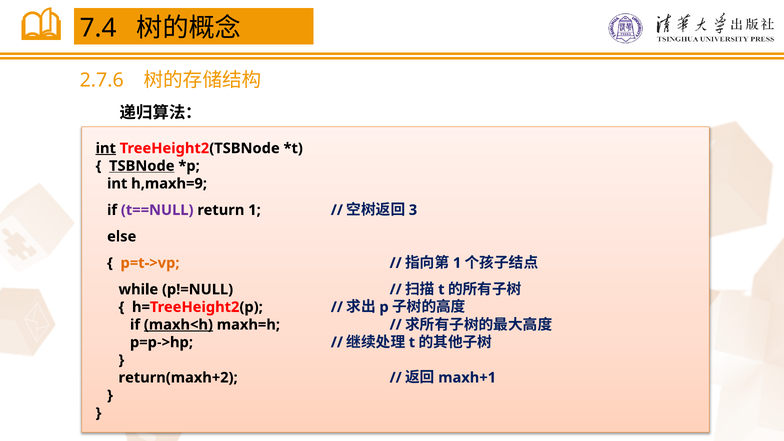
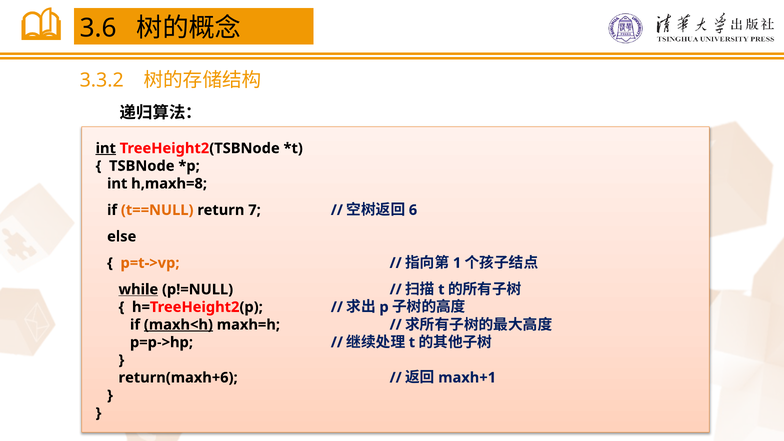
7.4: 7.4 -> 3.6
2.7.6: 2.7.6 -> 3.3.2
TSBNode underline: present -> none
h,maxh=9: h,maxh=9 -> h,maxh=8
t==NULL colour: purple -> orange
return 1: 1 -> 7
3: 3 -> 6
while underline: none -> present
return(maxh+2: return(maxh+2 -> return(maxh+6
